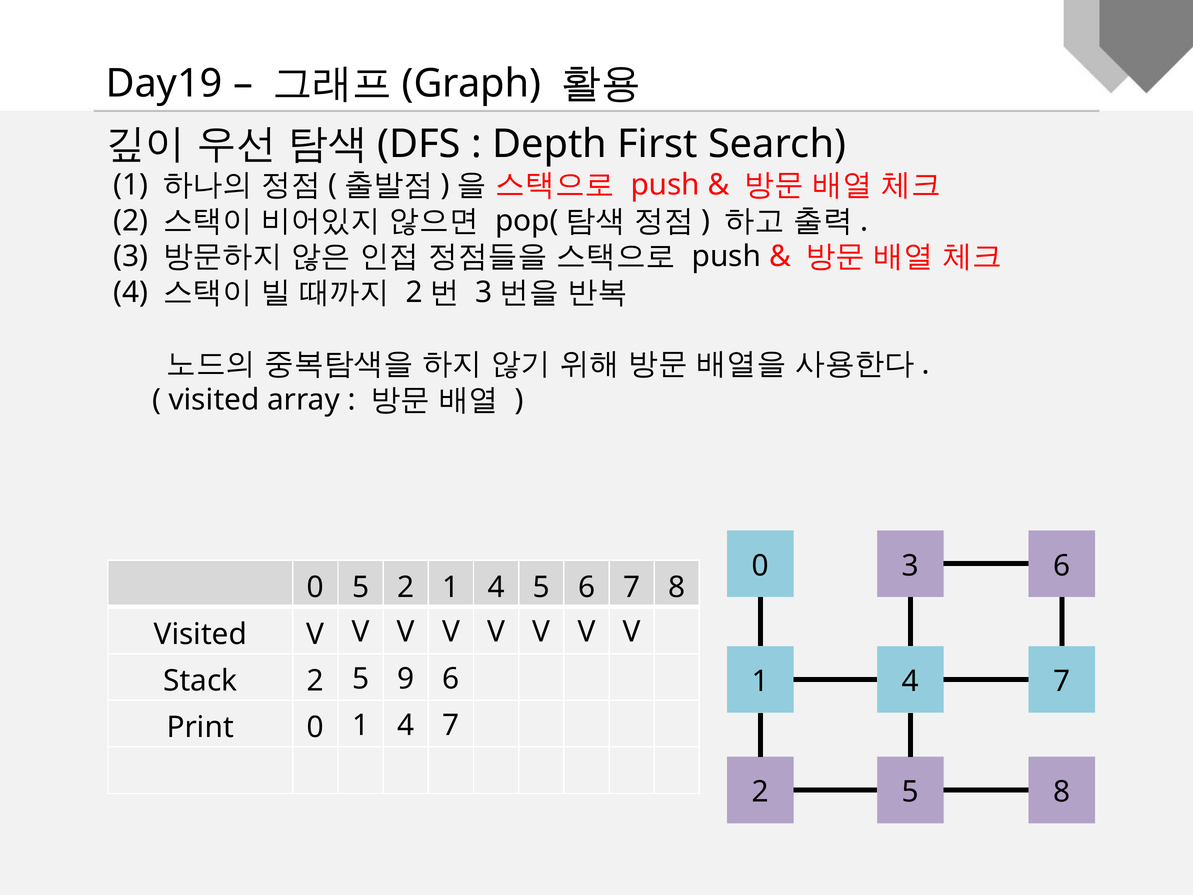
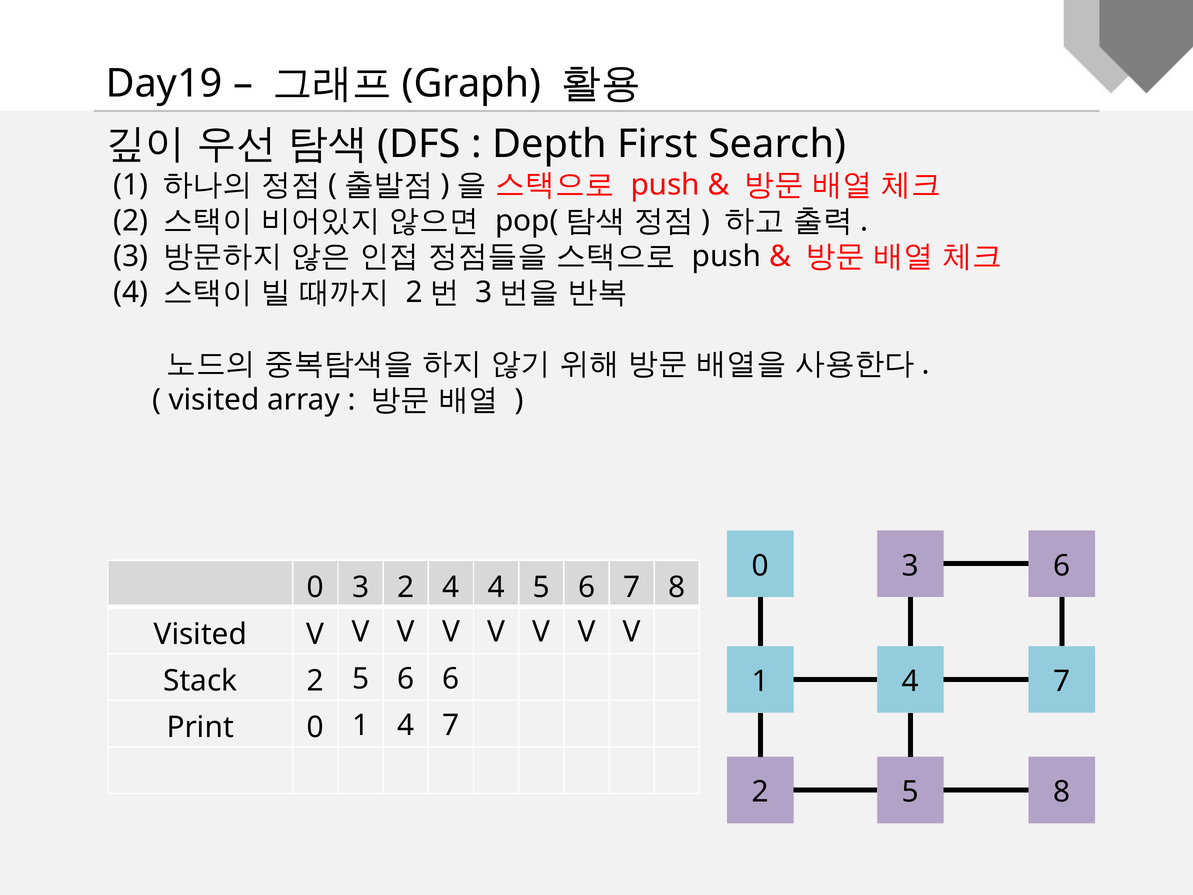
0 5: 5 -> 3
2 1: 1 -> 4
2 5 9: 9 -> 6
